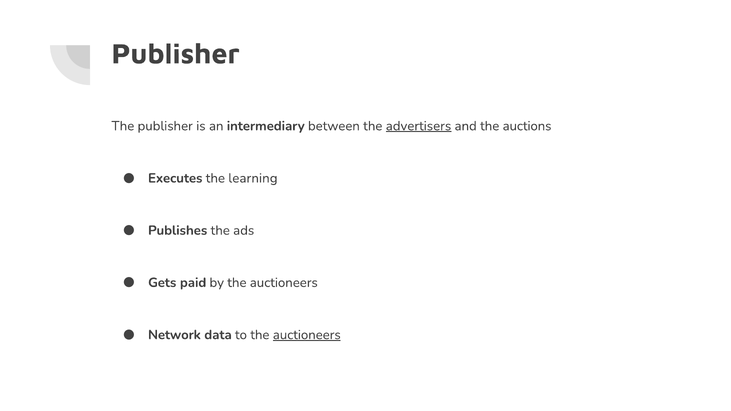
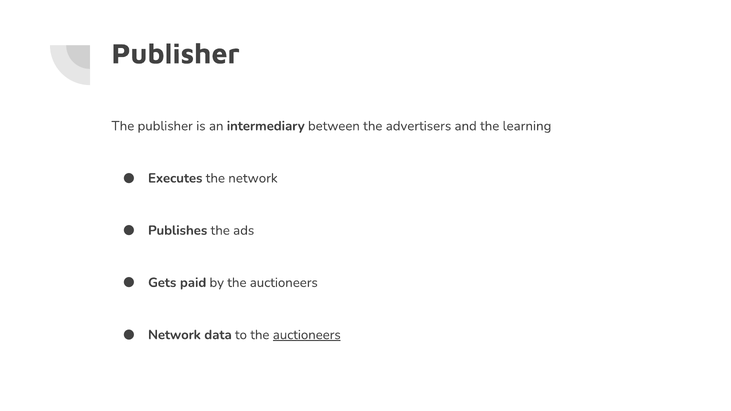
advertisers underline: present -> none
auctions: auctions -> learning
the learning: learning -> network
